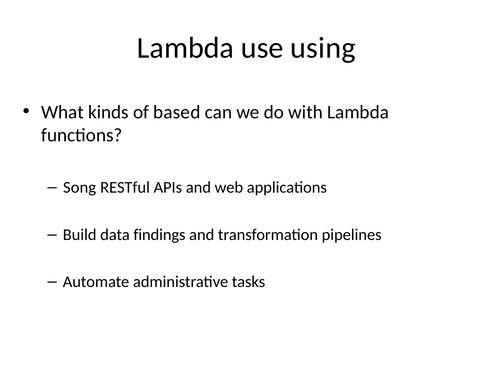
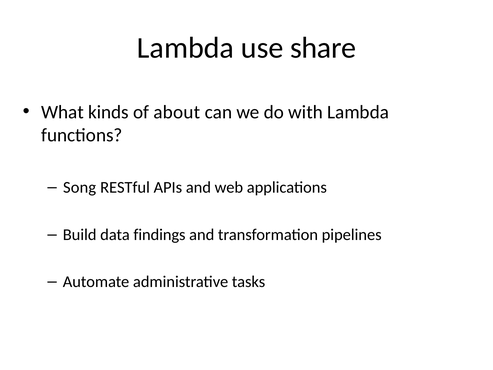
using: using -> share
based: based -> about
